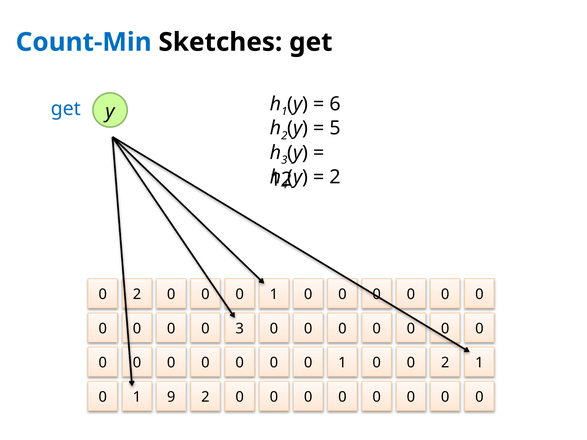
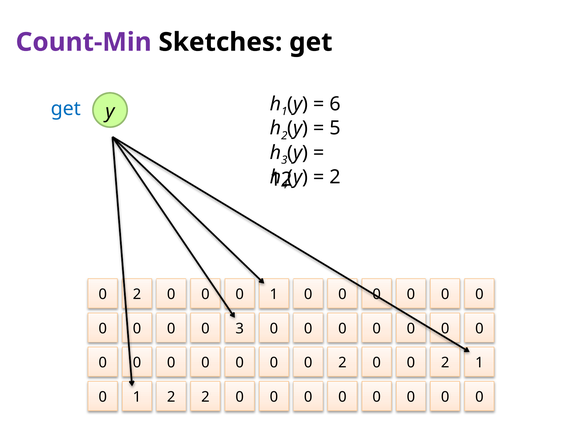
Count-Min colour: blue -> purple
1 at (342, 363): 1 -> 2
1 9: 9 -> 2
